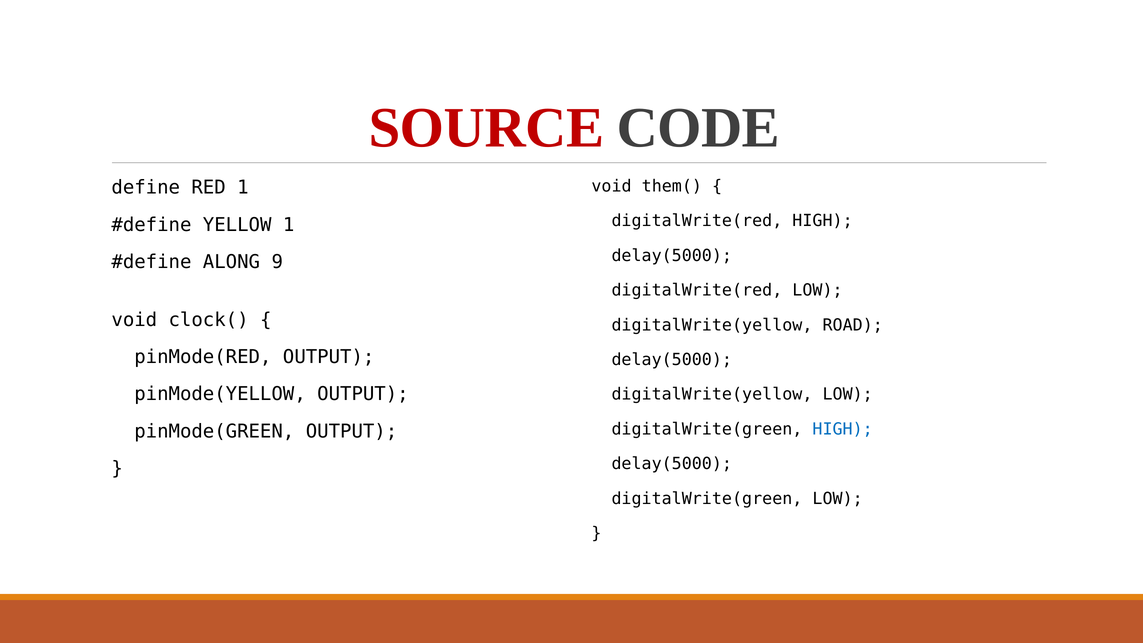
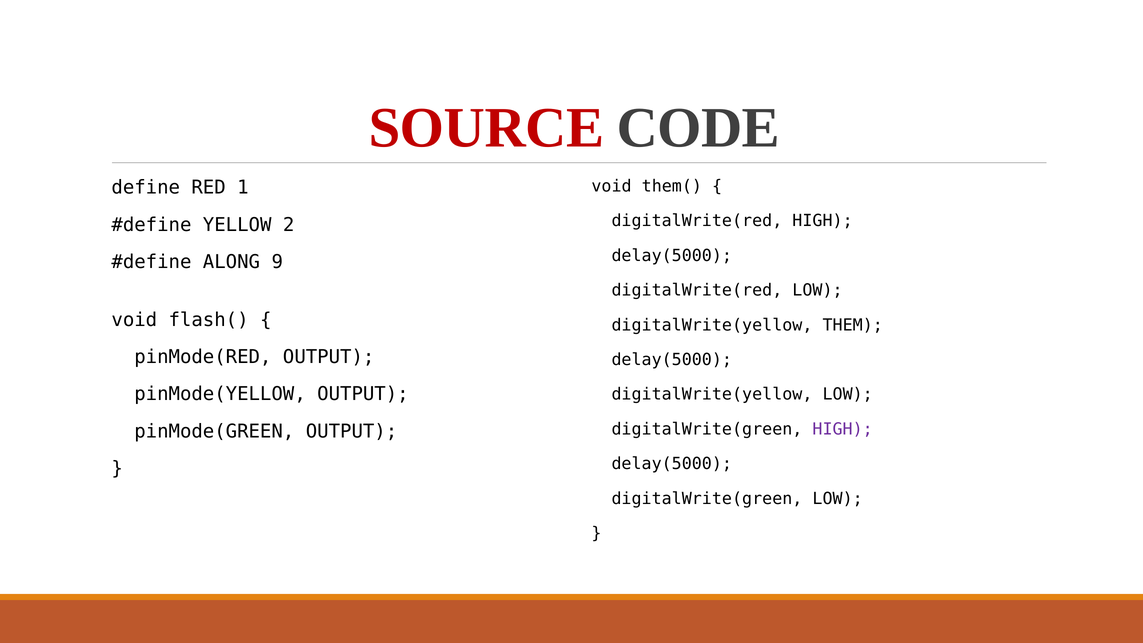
YELLOW 1: 1 -> 2
clock(: clock( -> flash(
ROAD: ROAD -> THEM
HIGH at (843, 429) colour: blue -> purple
